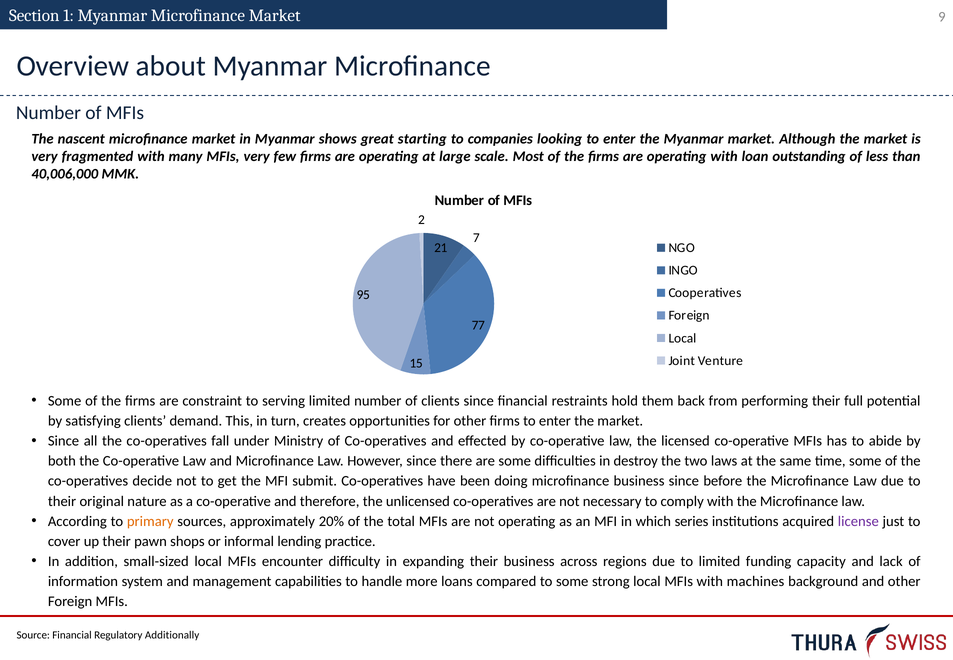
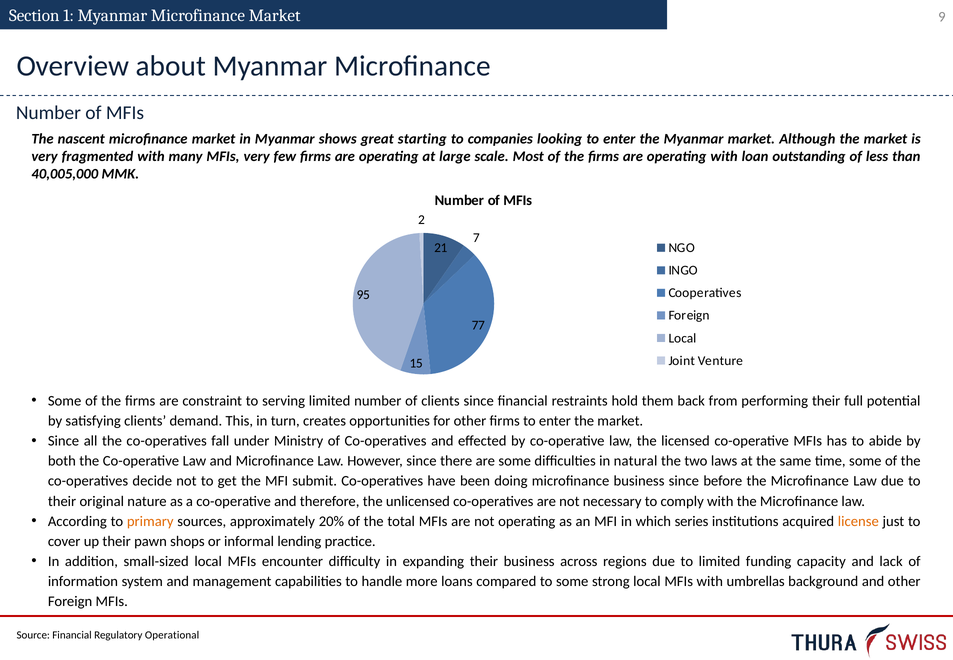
40,006,000: 40,006,000 -> 40,005,000
destroy: destroy -> natural
license colour: purple -> orange
machines: machines -> umbrellas
Additionally: Additionally -> Operational
